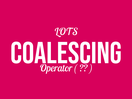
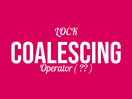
LOTS: LOTS -> LOCK
